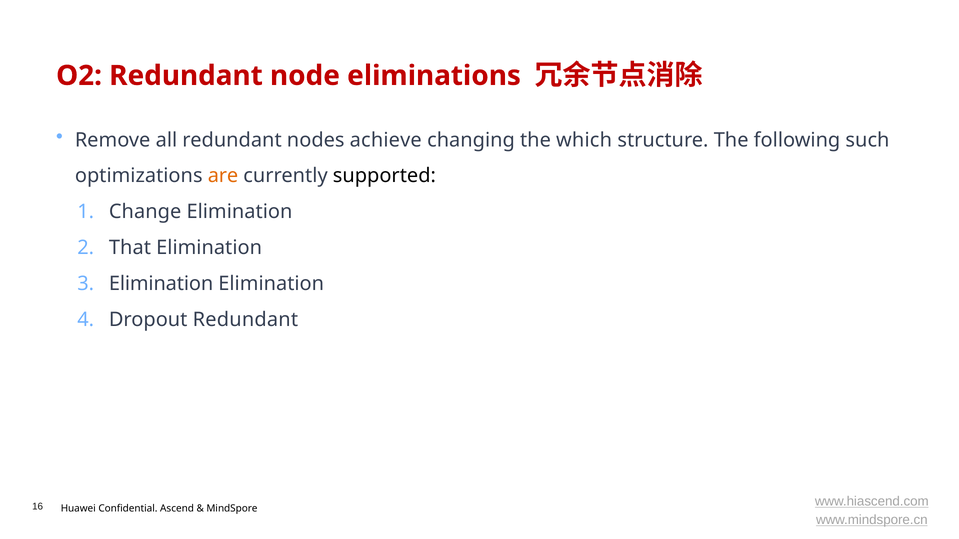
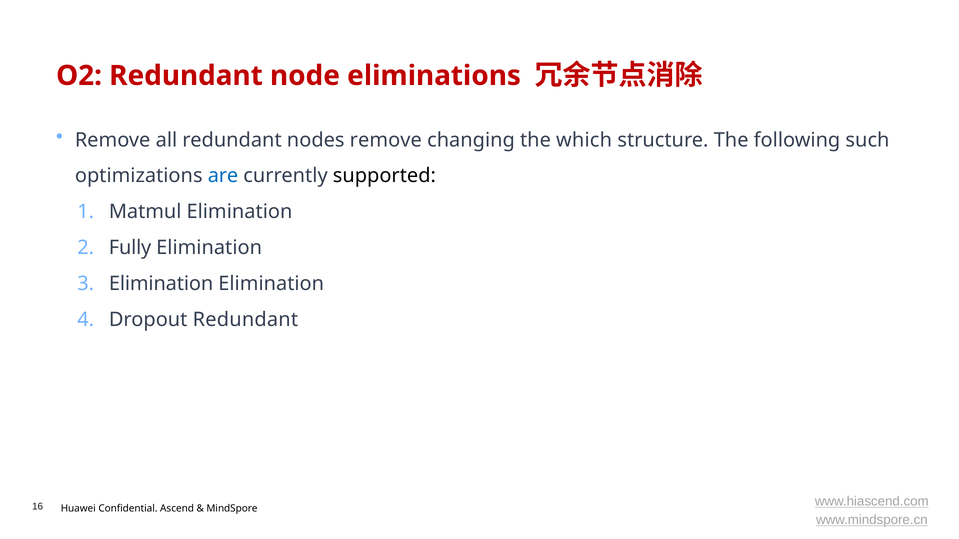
nodes achieve: achieve -> remove
are colour: orange -> blue
Change: Change -> Matmul
That: That -> Fully
